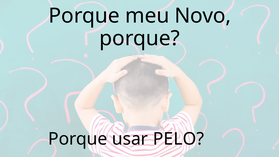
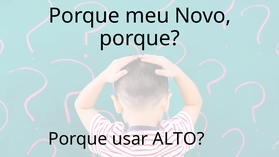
PELO: PELO -> ALTO
